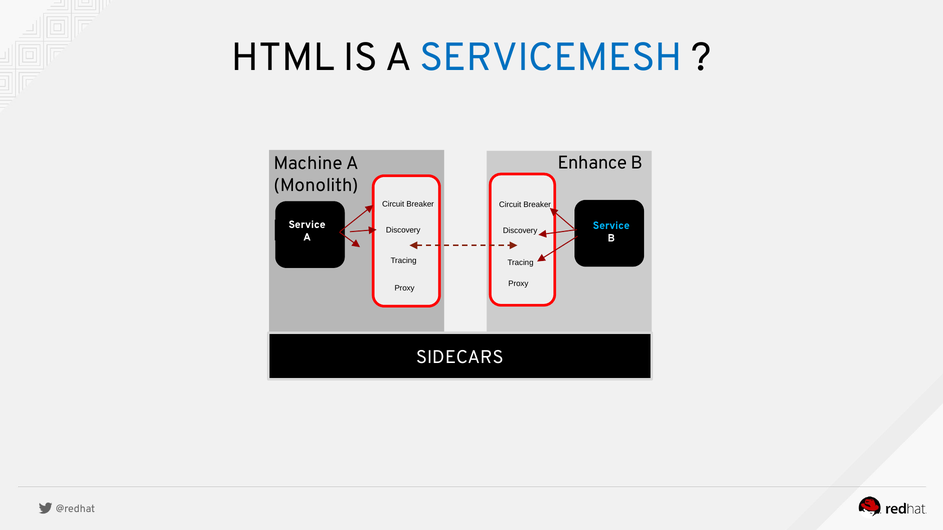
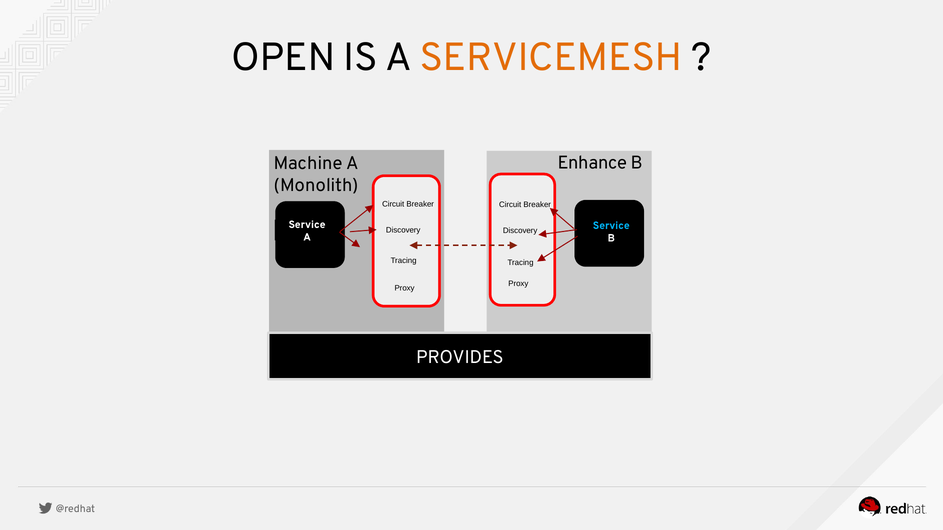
HTML: HTML -> OPEN
SERVICEMESH colour: blue -> orange
SIDECARS: SIDECARS -> PROVIDES
